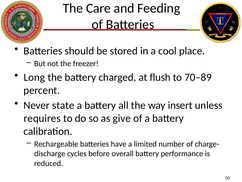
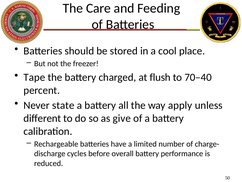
Long: Long -> Tape
70–89: 70–89 -> 70–40
insert: insert -> apply
requires: requires -> different
